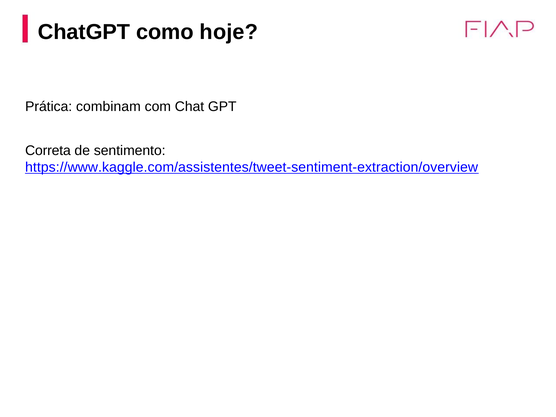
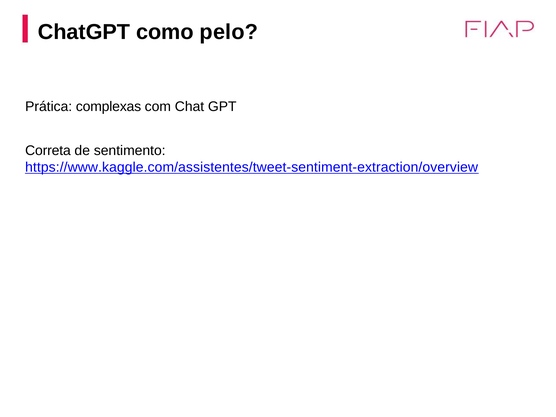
hoje: hoje -> pelo
combinam: combinam -> complexas
